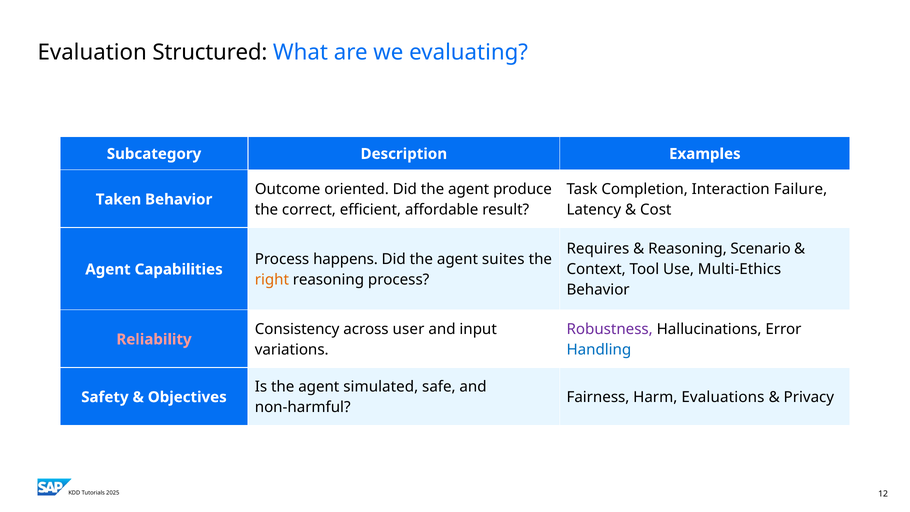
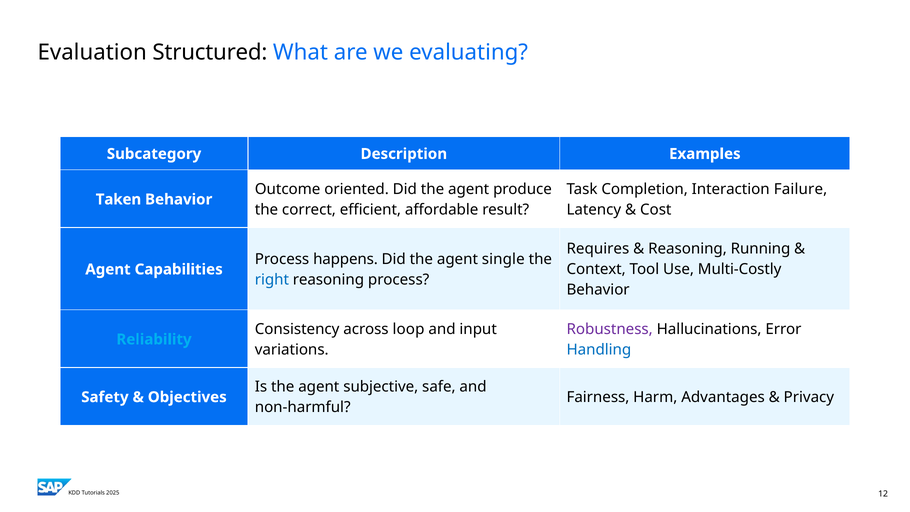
Scenario: Scenario -> Running
suites: suites -> single
Multi-Ethics: Multi-Ethics -> Multi-Costly
right colour: orange -> blue
user: user -> loop
Reliability colour: pink -> light blue
simulated: simulated -> subjective
Evaluations: Evaluations -> Advantages
